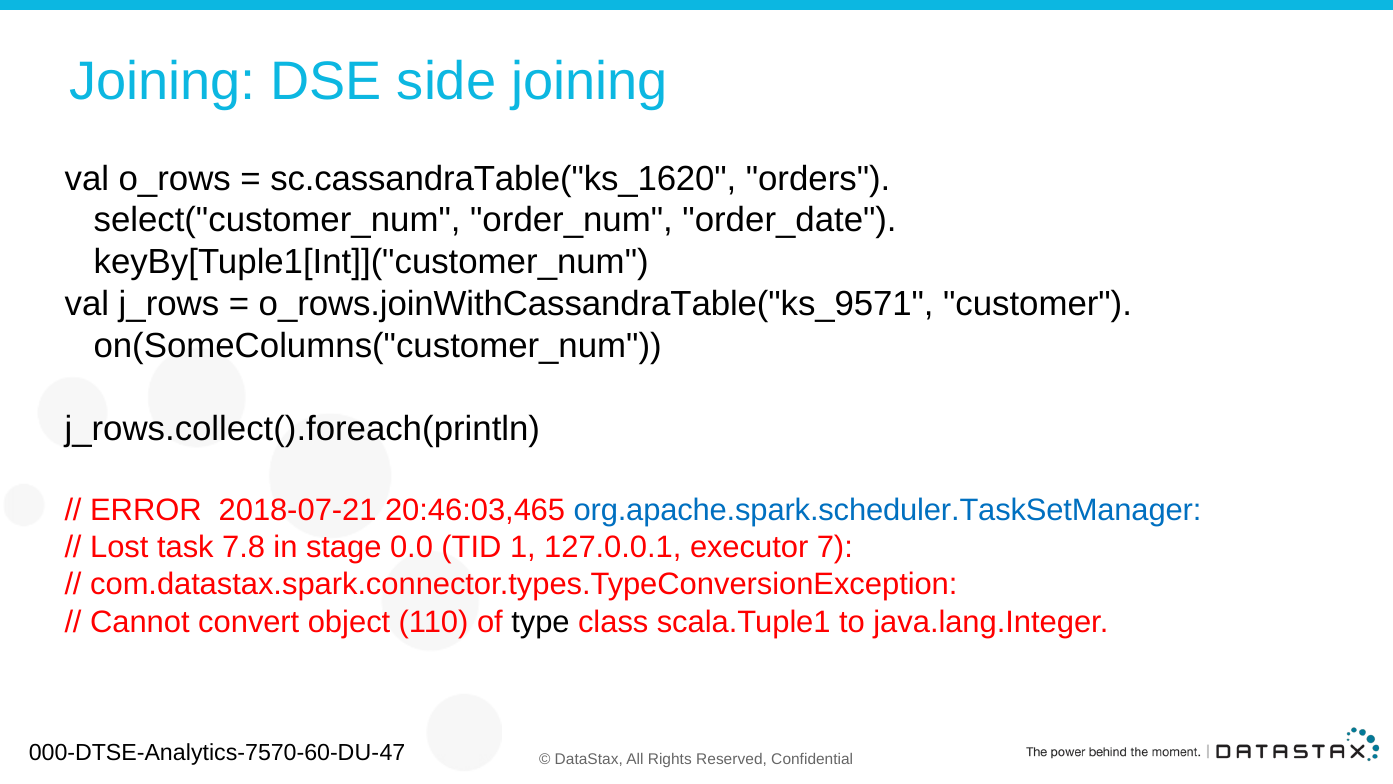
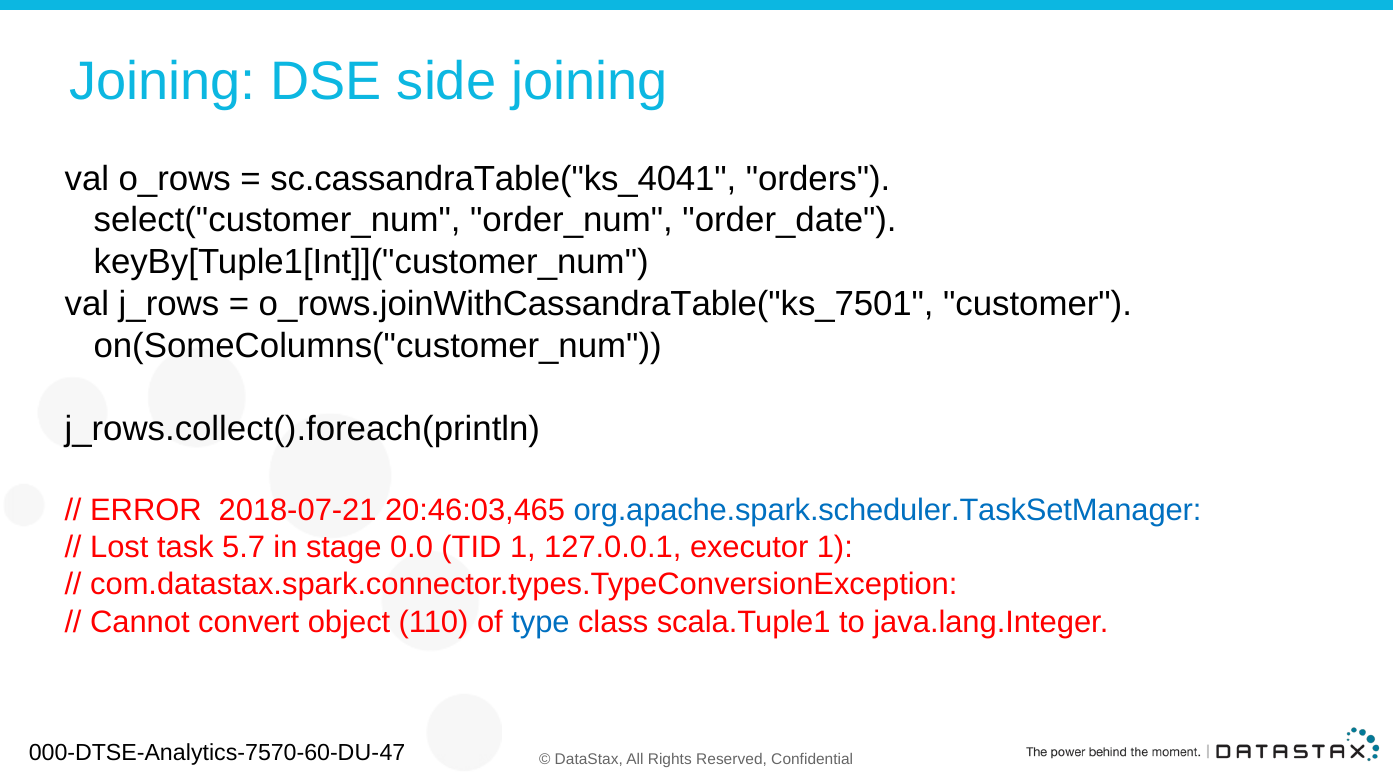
sc.cassandraTable("ks_1620: sc.cassandraTable("ks_1620 -> sc.cassandraTable("ks_4041
o_rows.joinWithCassandraTable("ks_9571: o_rows.joinWithCassandraTable("ks_9571 -> o_rows.joinWithCassandraTable("ks_7501
7.8: 7.8 -> 5.7
executor 7: 7 -> 1
type colour: black -> blue
